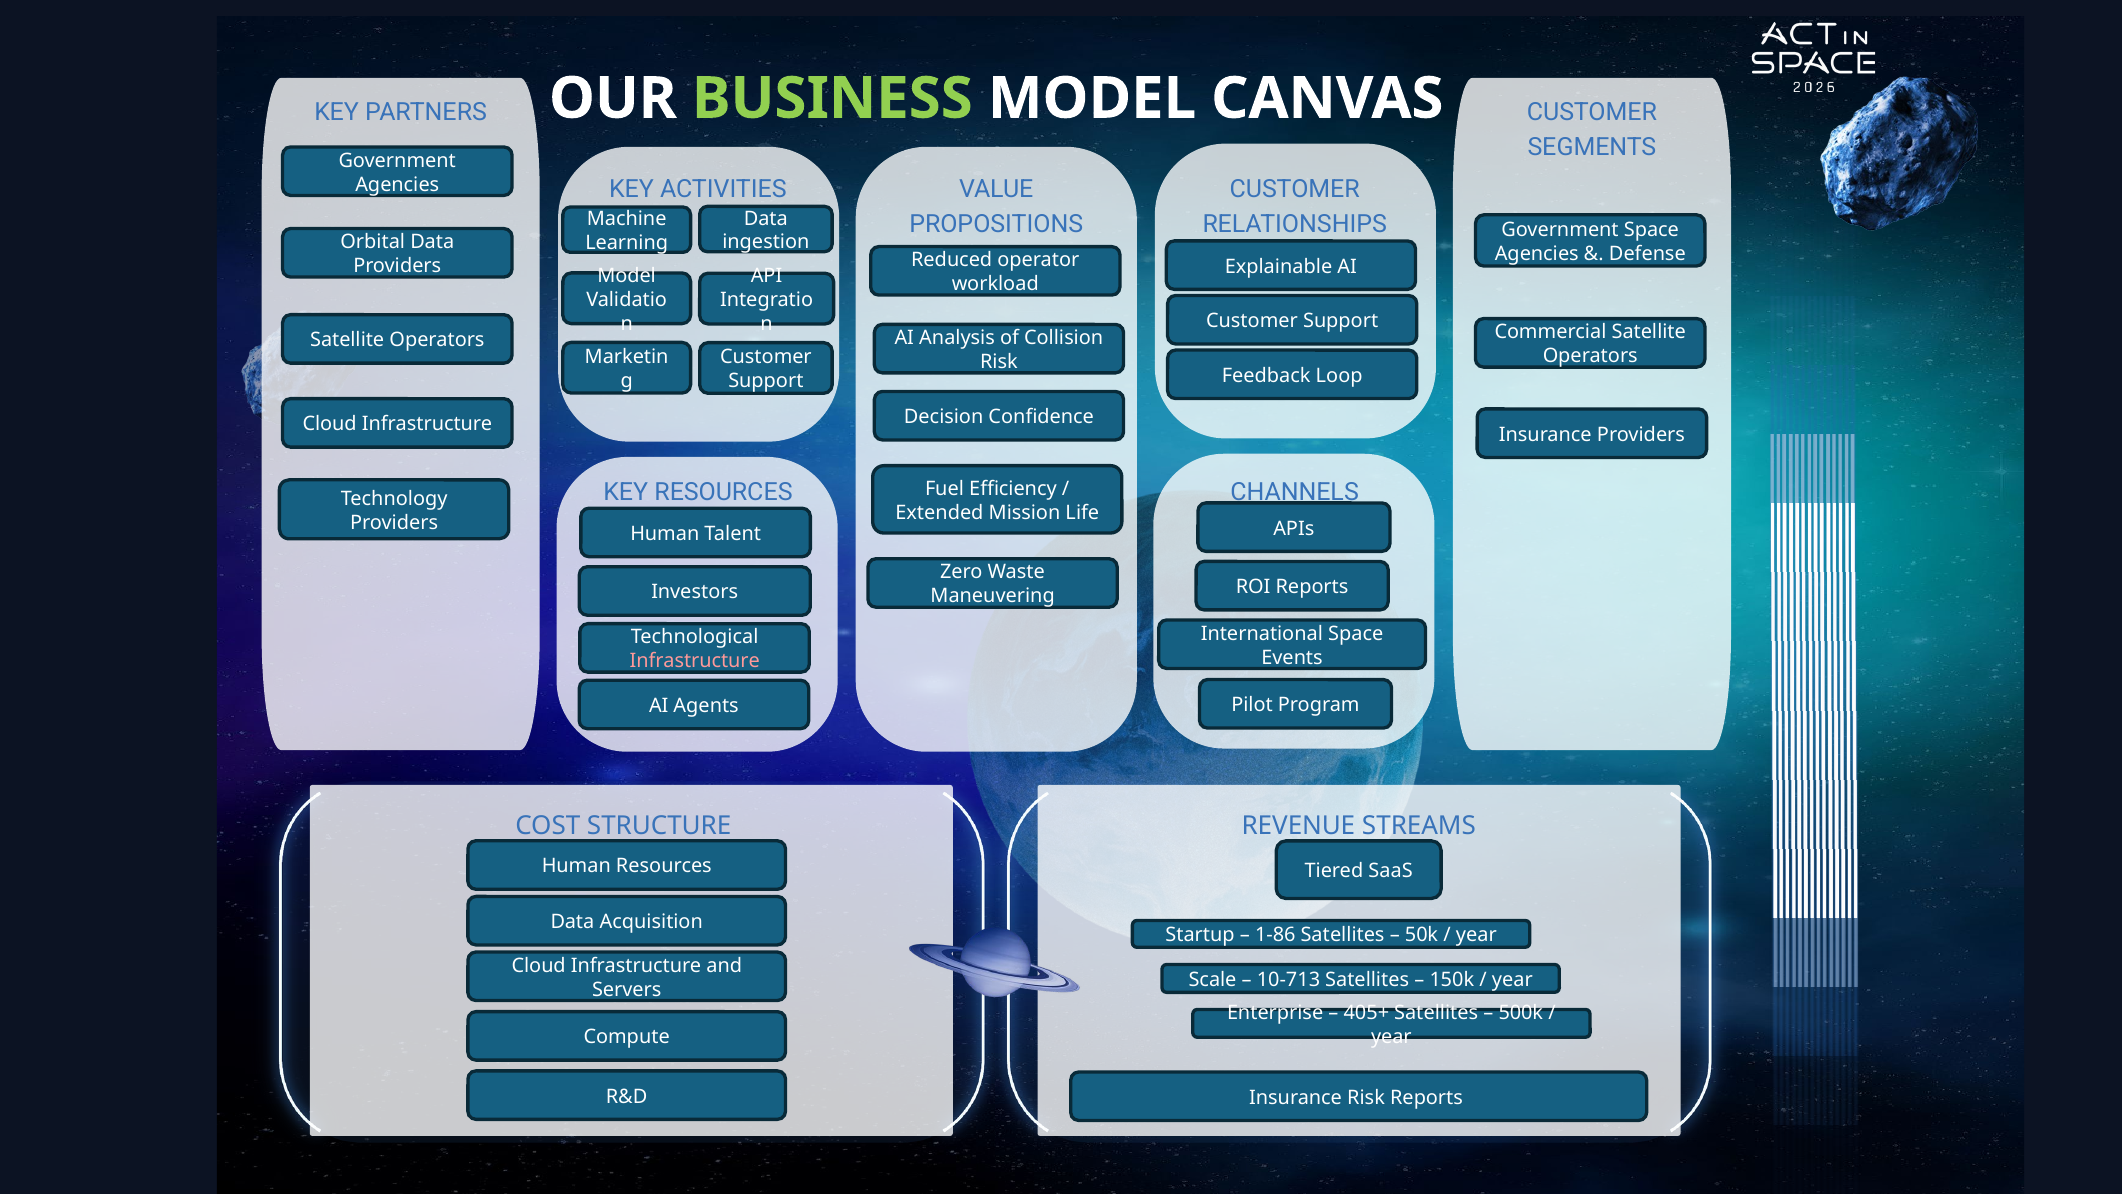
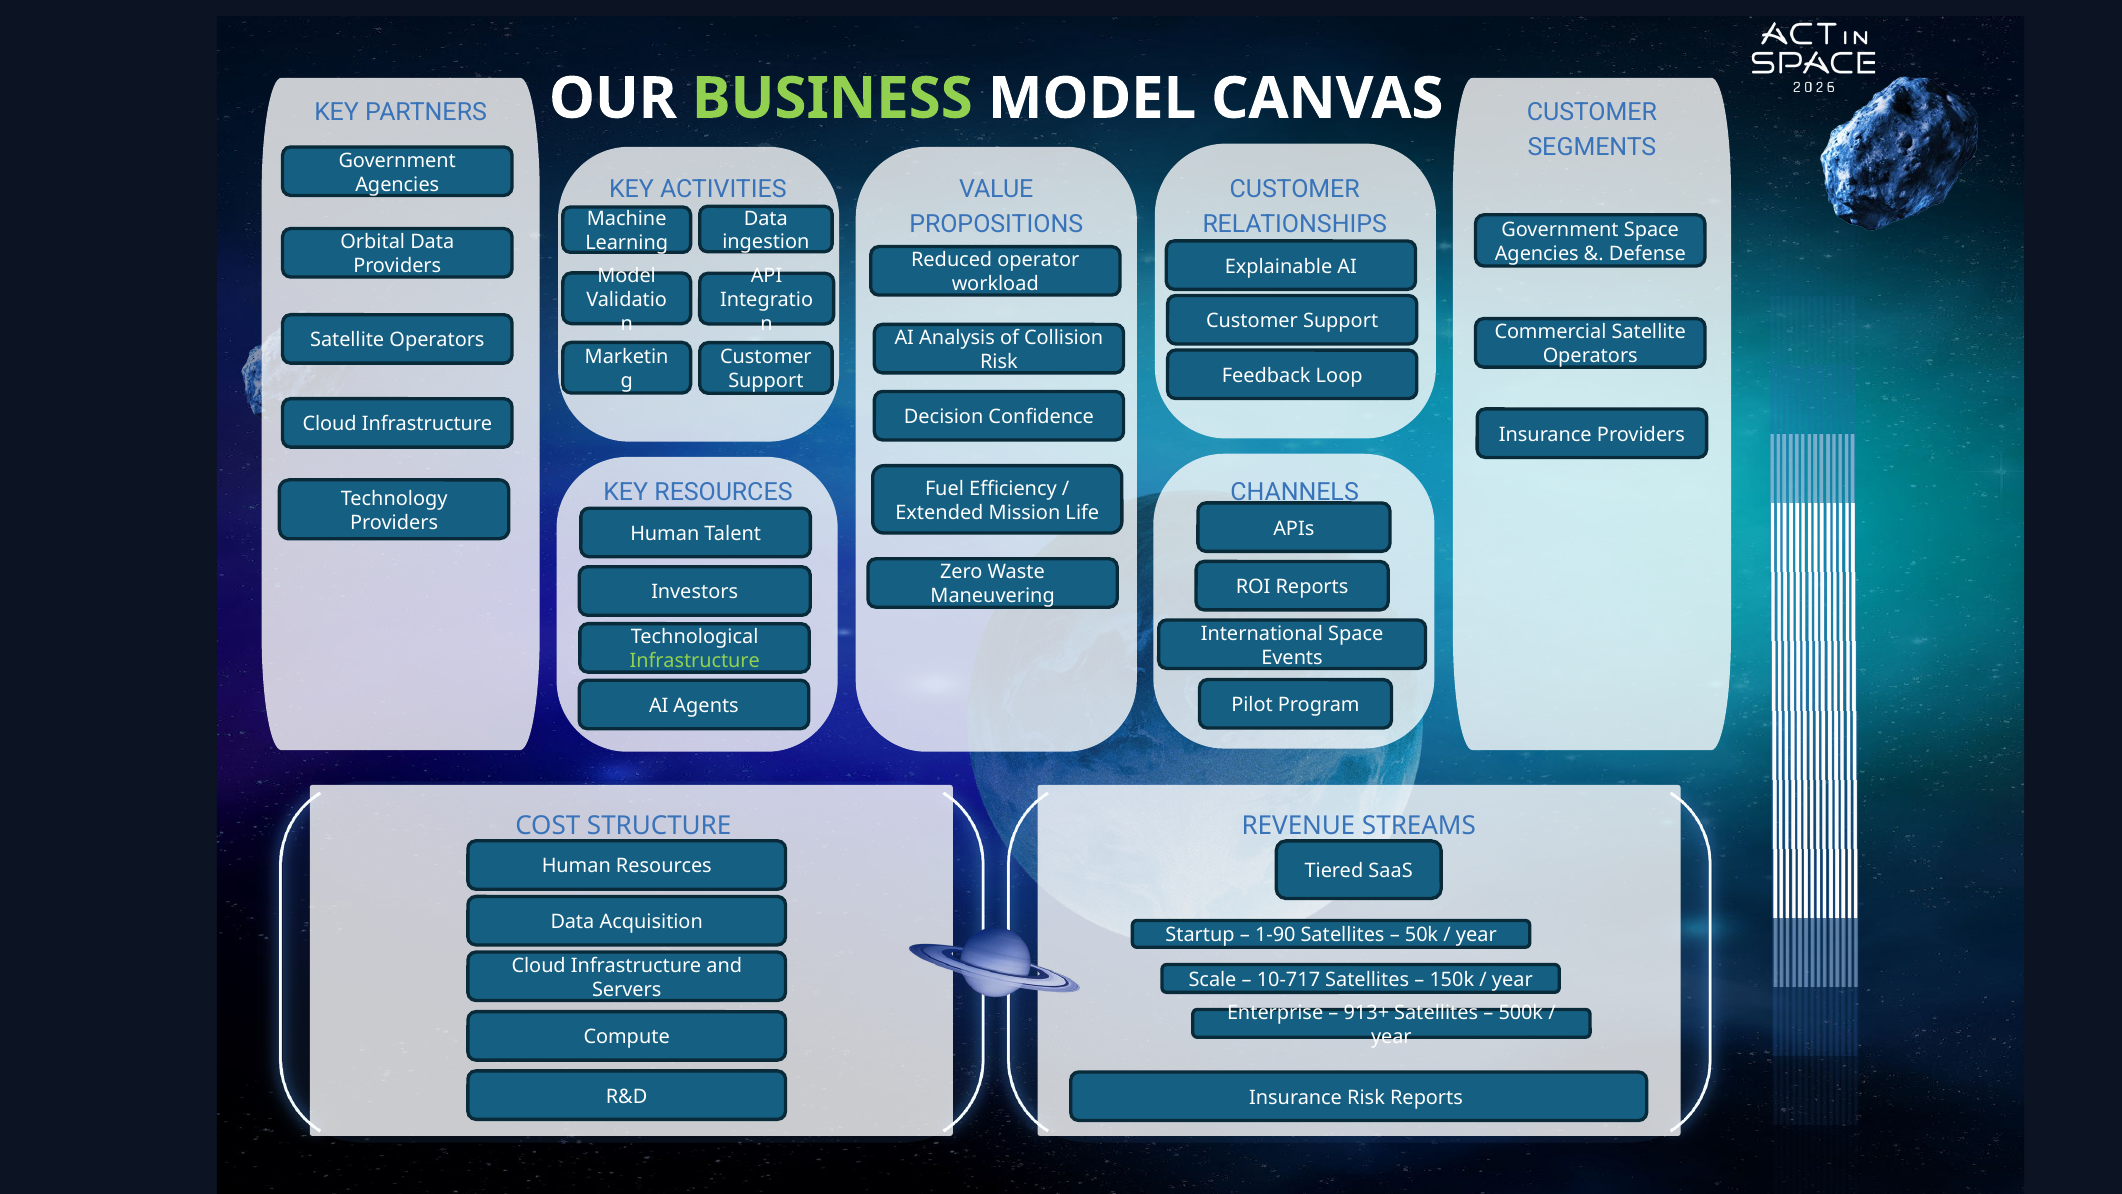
Infrastructure at (695, 661) colour: pink -> light green
1-86: 1-86 -> 1-90
10-713: 10-713 -> 10-717
405+: 405+ -> 913+
